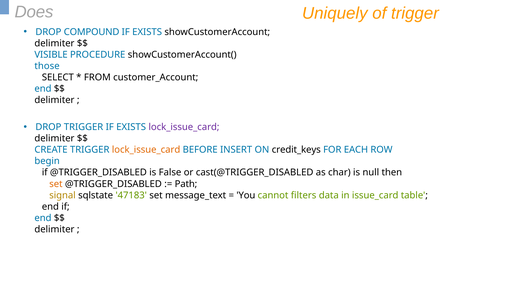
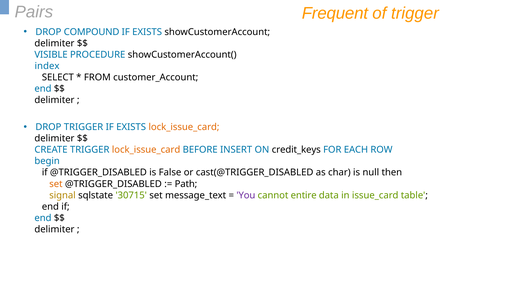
Does: Does -> Pairs
Uniquely: Uniquely -> Frequent
those: those -> index
lock_issue_card at (184, 127) colour: purple -> orange
47183: 47183 -> 30715
You colour: black -> purple
filters: filters -> entire
